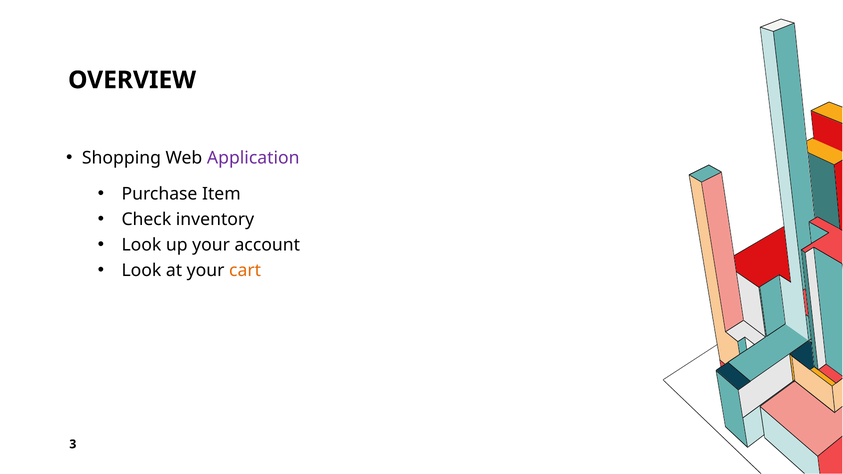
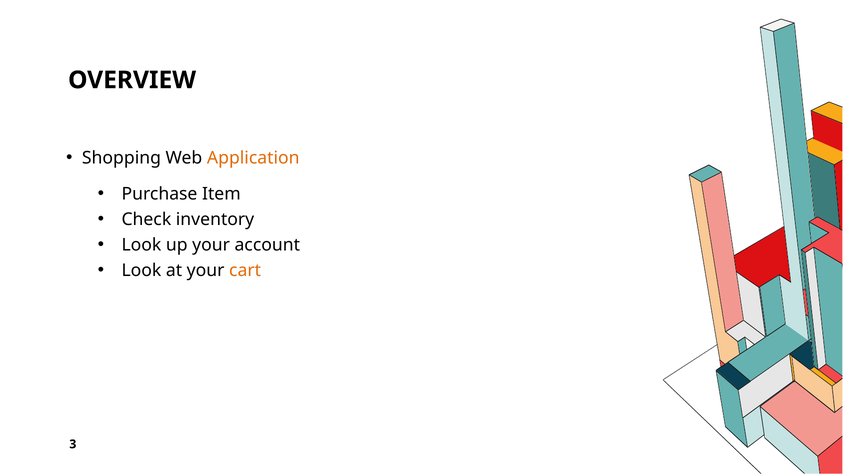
Application colour: purple -> orange
